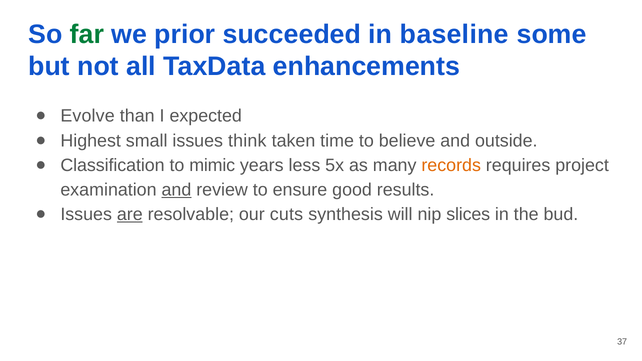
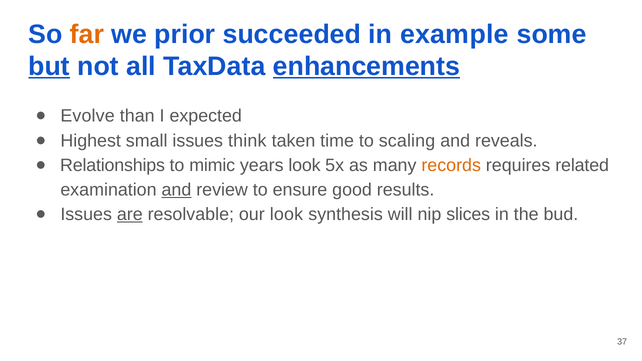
far colour: green -> orange
baseline: baseline -> example
but underline: none -> present
enhancements underline: none -> present
believe: believe -> scaling
outside: outside -> reveals
Classification: Classification -> Relationships
years less: less -> look
project: project -> related
our cuts: cuts -> look
